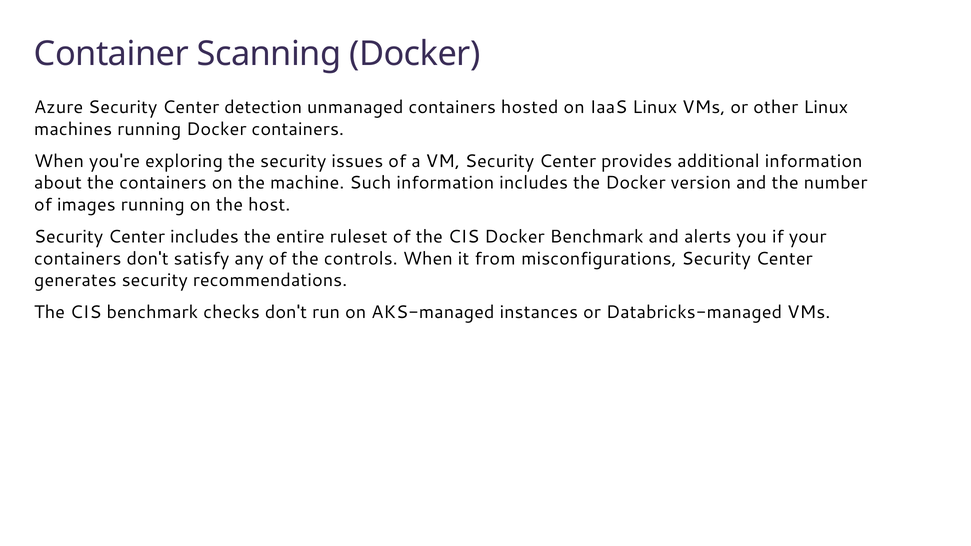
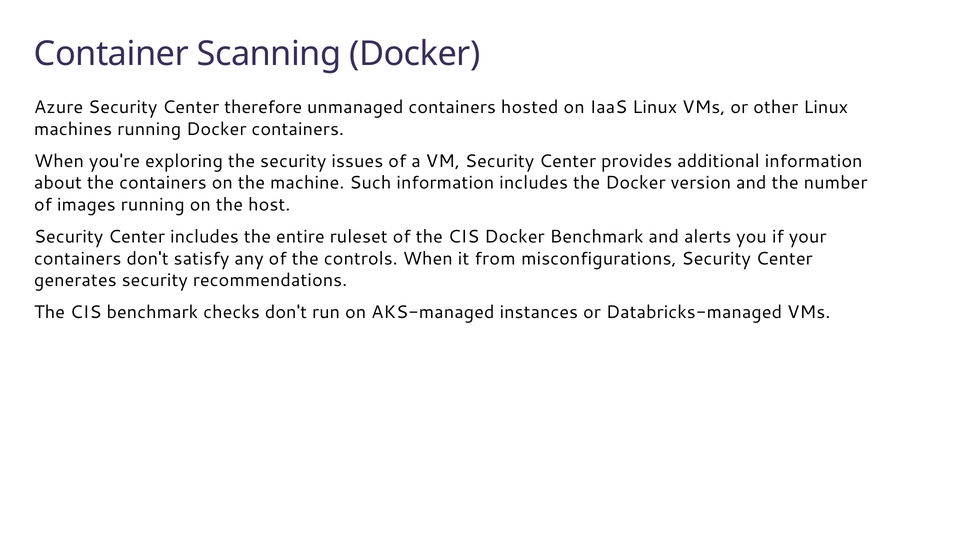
detection: detection -> therefore
